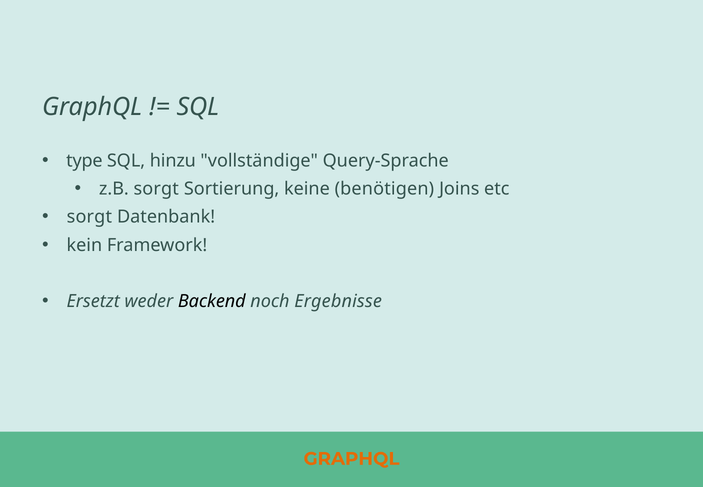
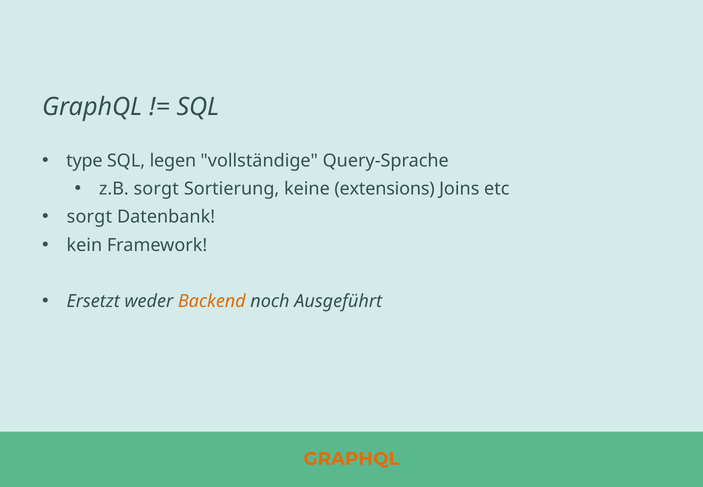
hinzu: hinzu -> legen
benötigen: benötigen -> extensions
Backend colour: black -> orange
Ergebnisse: Ergebnisse -> Ausgeführt
